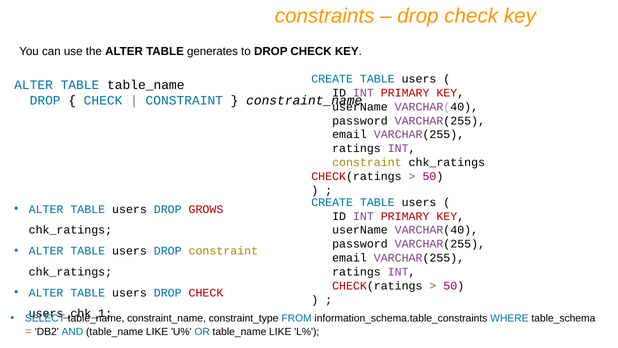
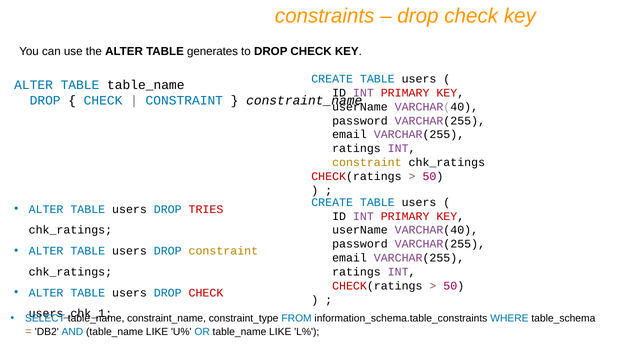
GROWS: GROWS -> TRIES
